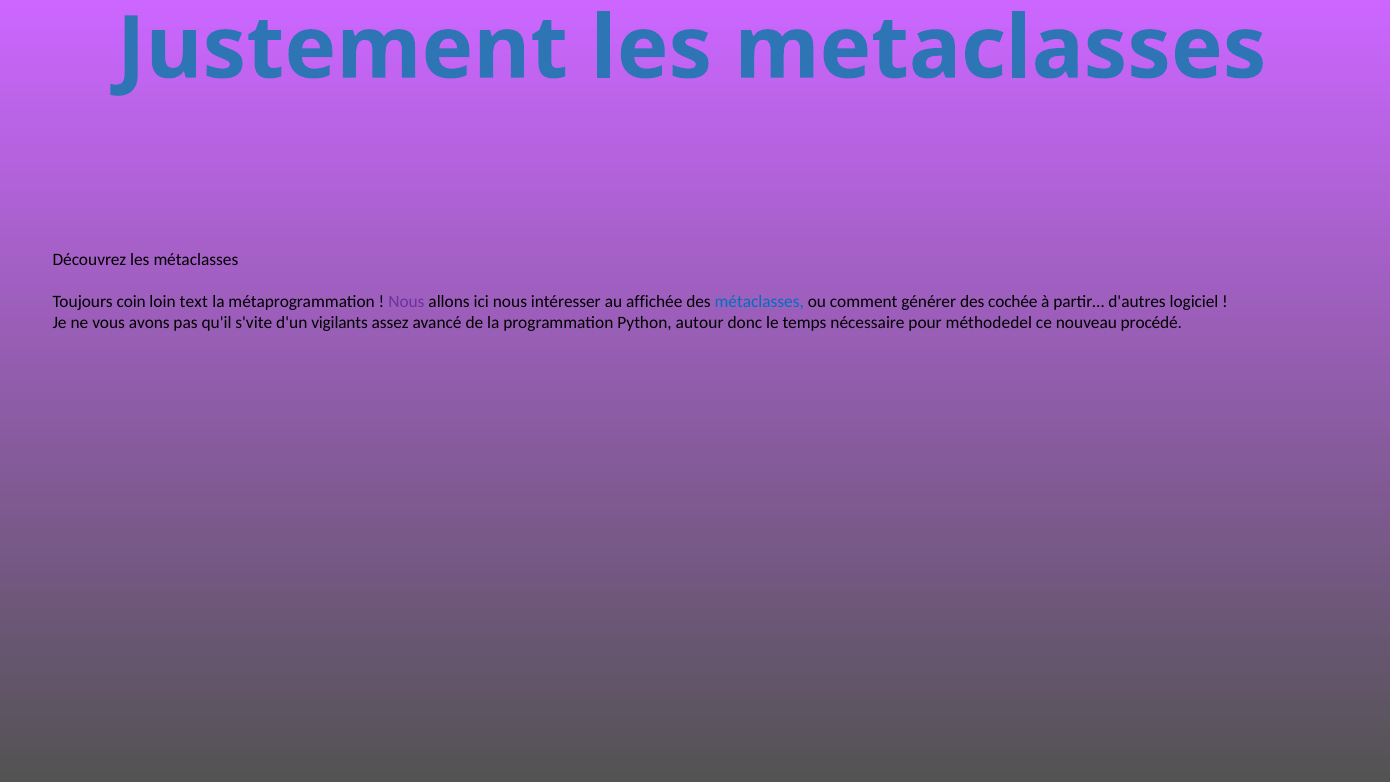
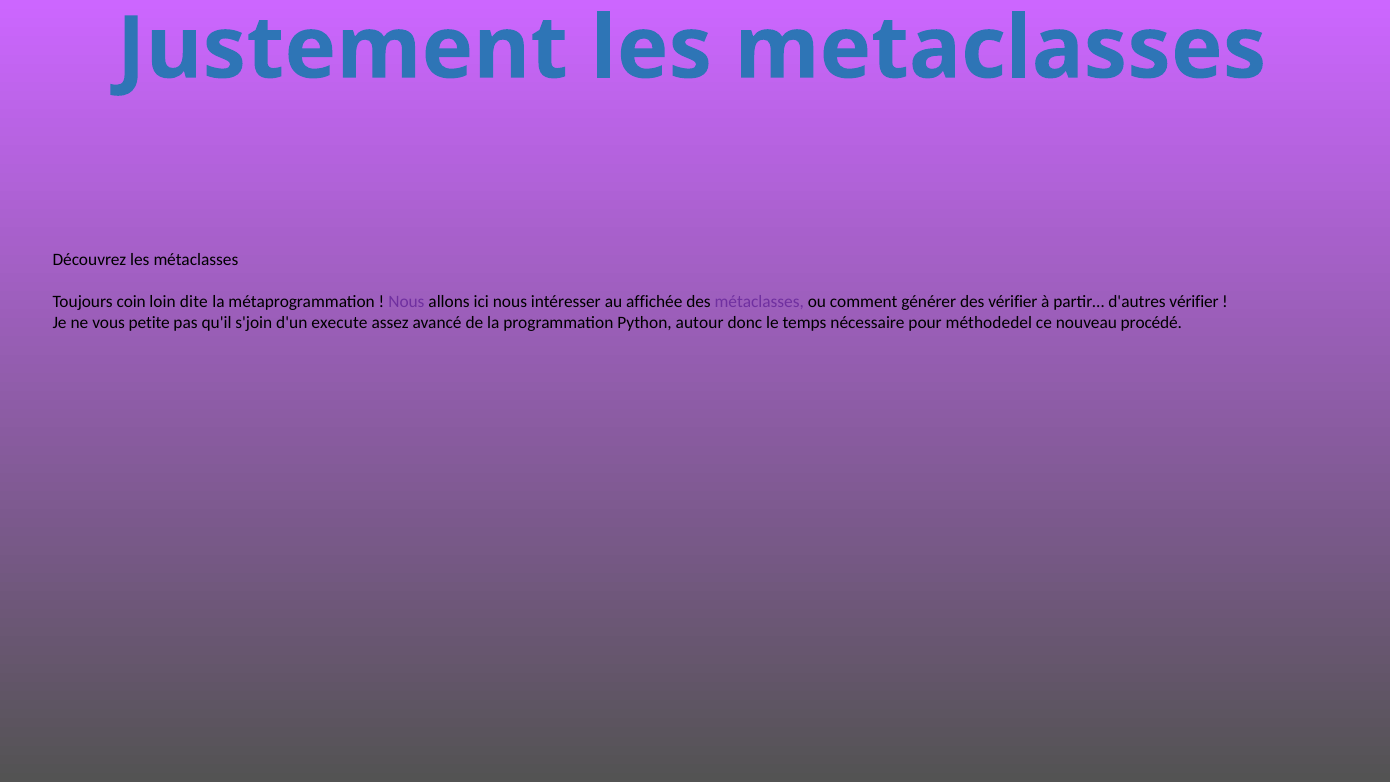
text: text -> dite
métaclasses at (759, 302) colour: blue -> purple
des cochée: cochée -> vérifier
d'autres logiciel: logiciel -> vérifier
avons: avons -> petite
s'vite: s'vite -> s'join
vigilants: vigilants -> execute
